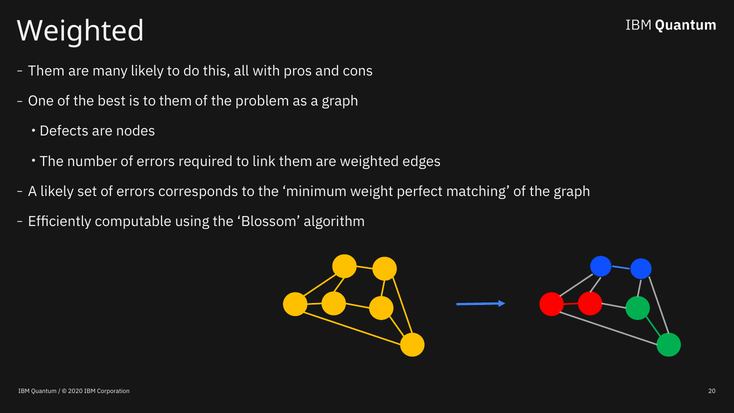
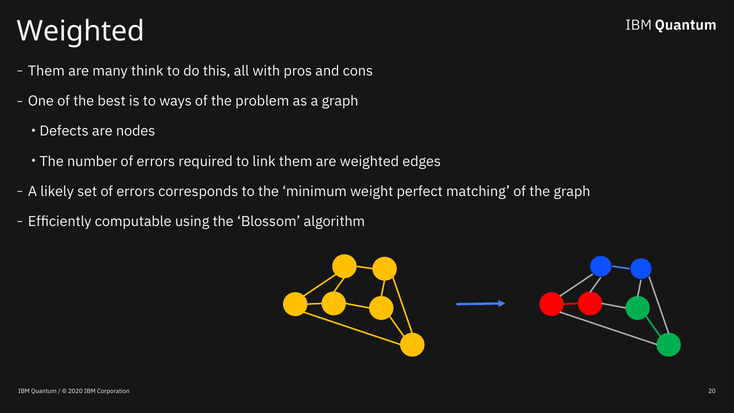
many likely: likely -> think
to them: them -> ways
